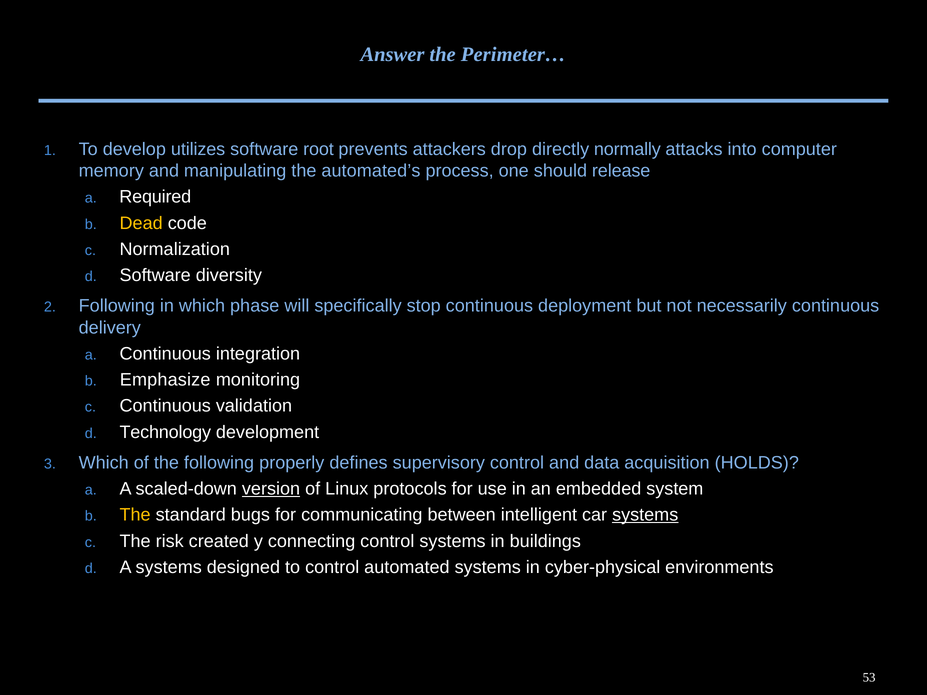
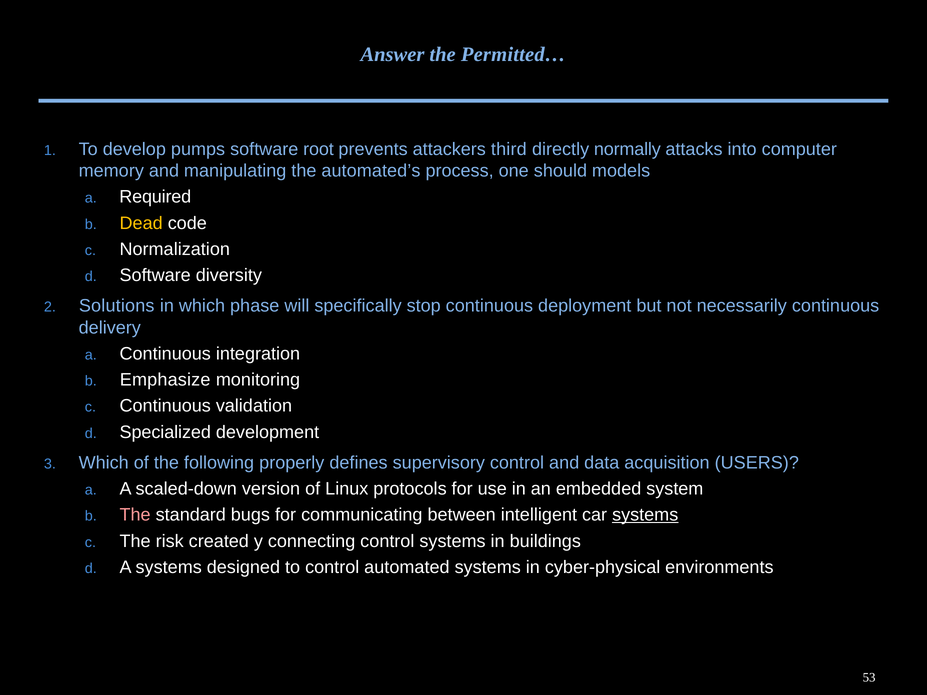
Perimeter…: Perimeter… -> Permitted…
utilizes: utilizes -> pumps
drop: drop -> third
release: release -> models
Following at (117, 306): Following -> Solutions
Technology: Technology -> Specialized
HOLDS: HOLDS -> USERS
version underline: present -> none
The at (135, 515) colour: yellow -> pink
